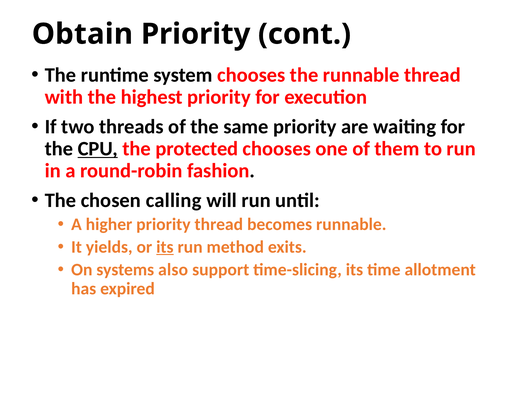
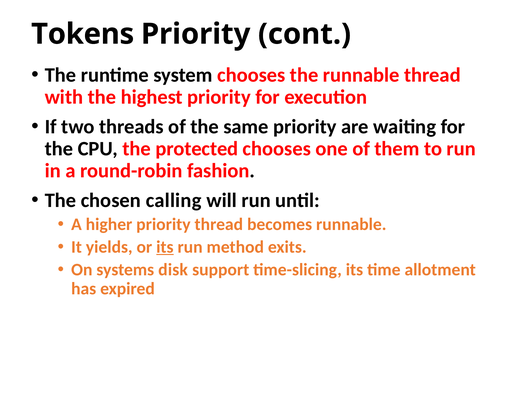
Obtain: Obtain -> Tokens
CPU underline: present -> none
also: also -> disk
